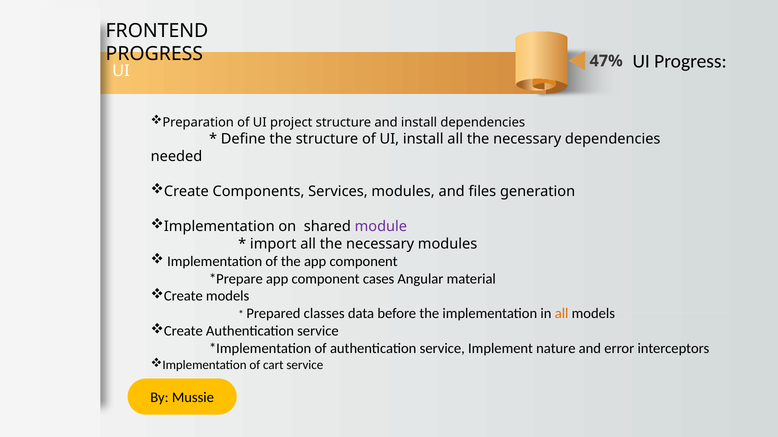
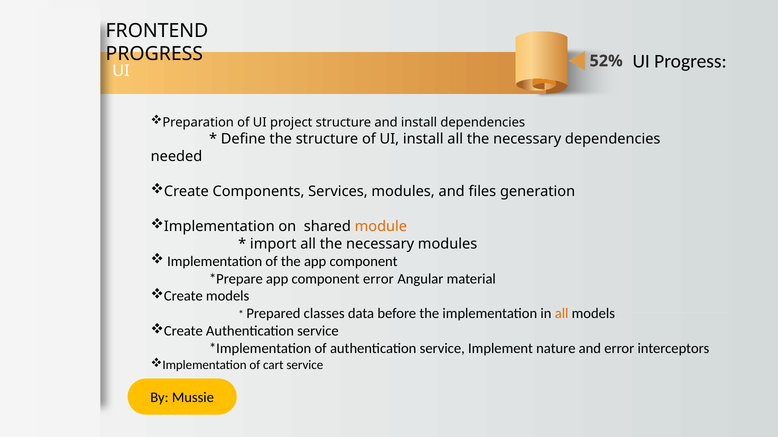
47%: 47% -> 52%
module colour: purple -> orange
component cases: cases -> error
